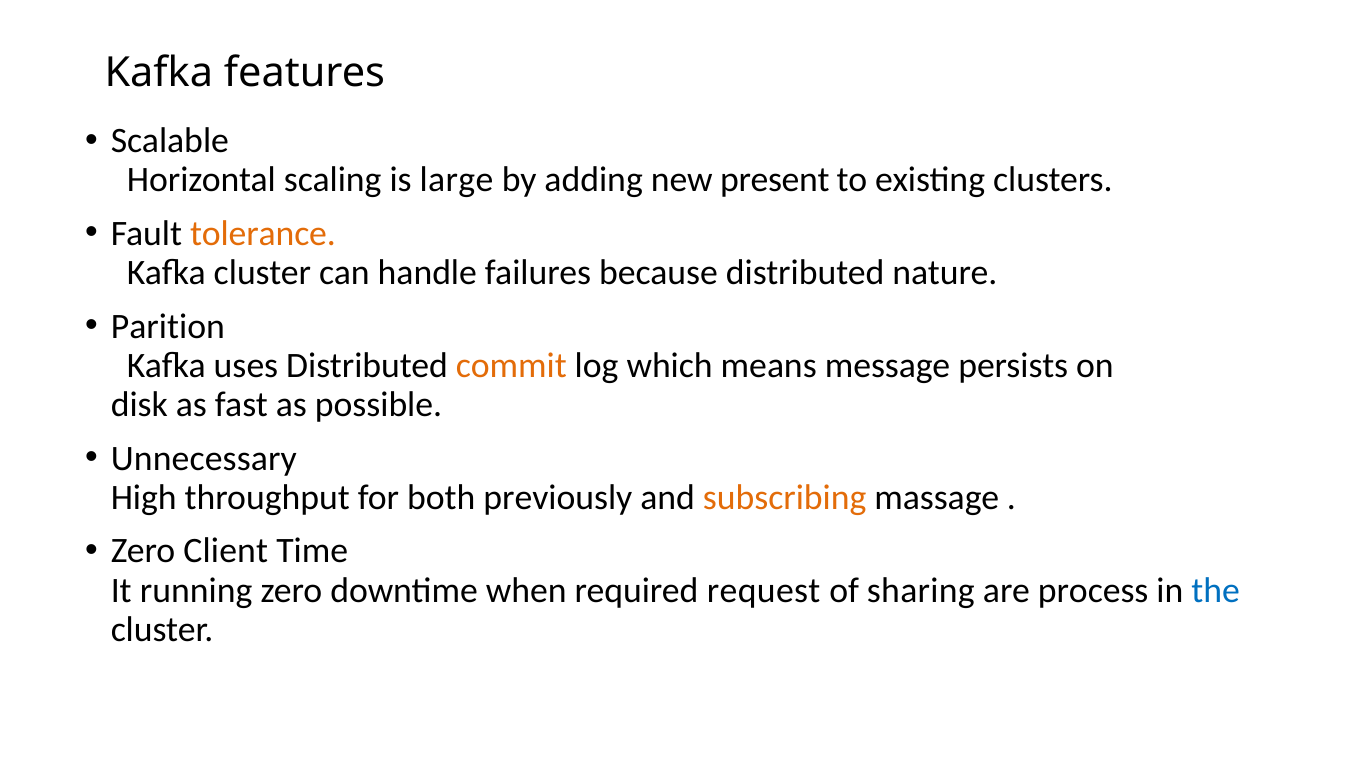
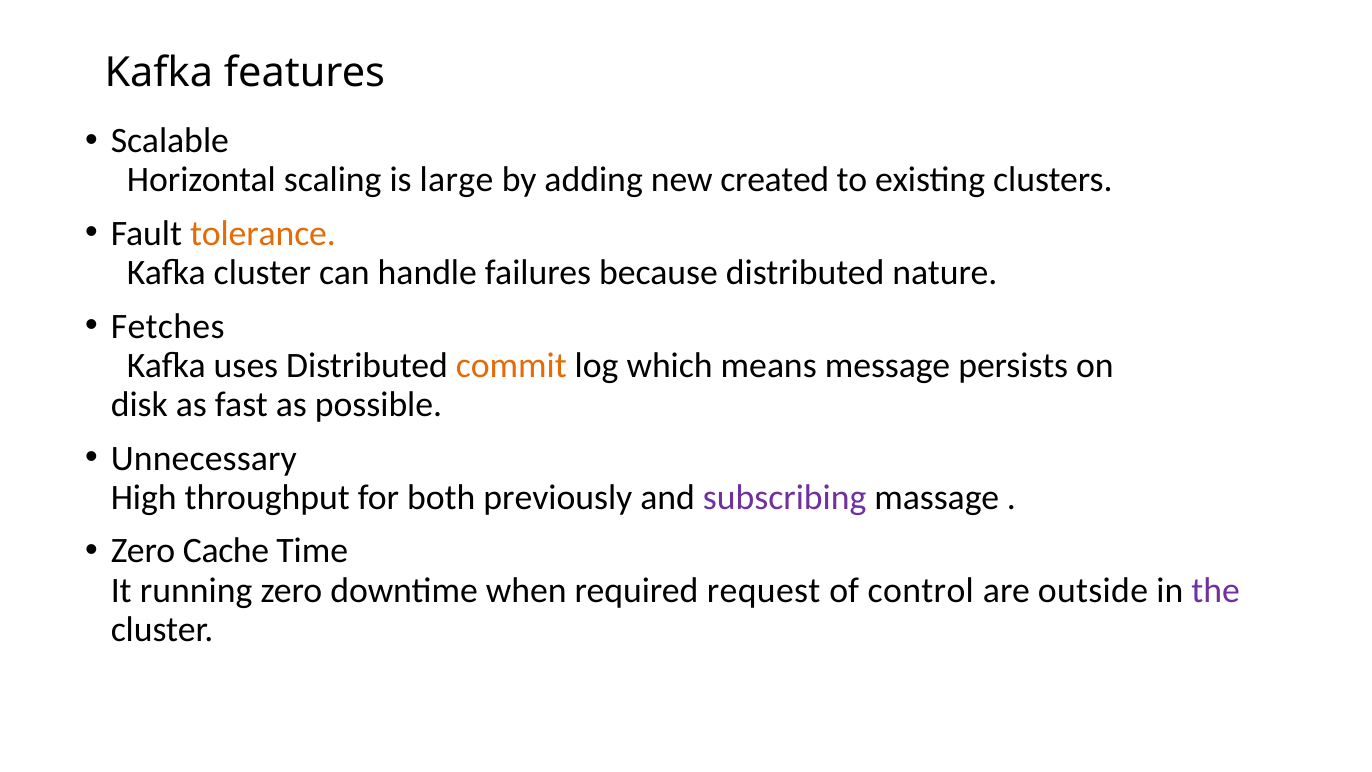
present: present -> created
Parition: Parition -> Fetches
subscribing colour: orange -> purple
Client: Client -> Cache
sharing: sharing -> control
process: process -> outside
the colour: blue -> purple
